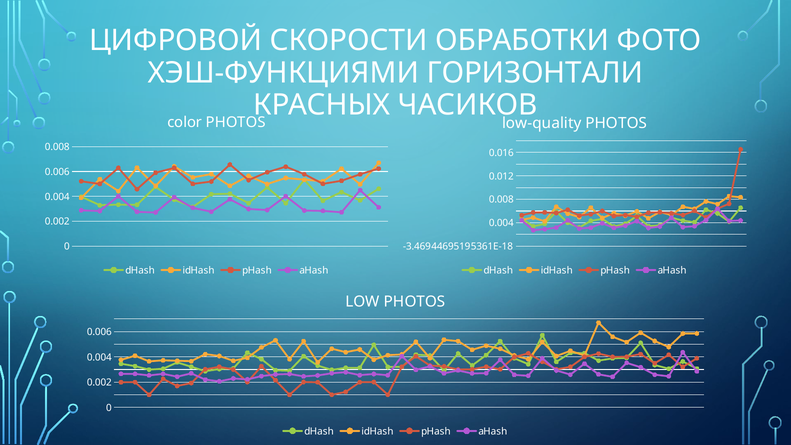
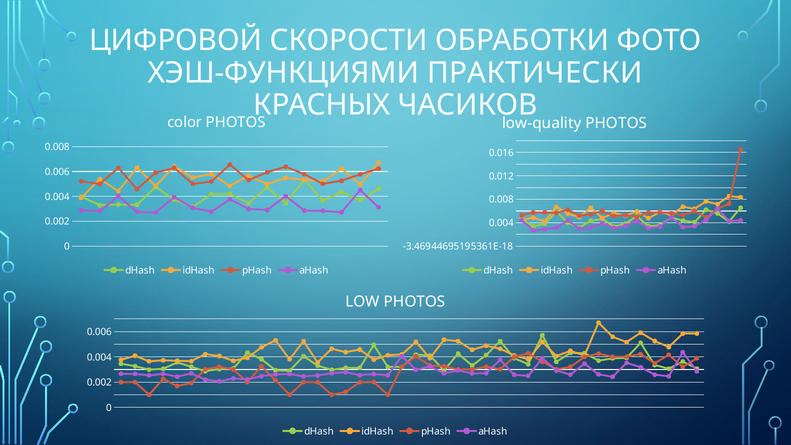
ГОРИЗОНТАЛИ: ГОРИЗОНТАЛИ -> ПРАКТИЧЕСКИ
